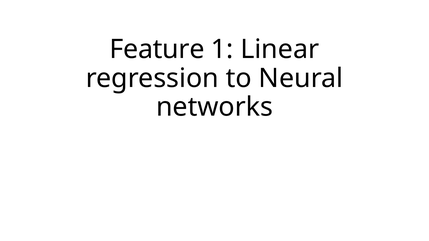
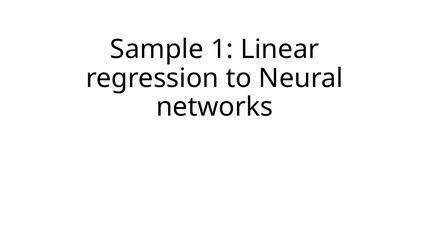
Feature: Feature -> Sample
